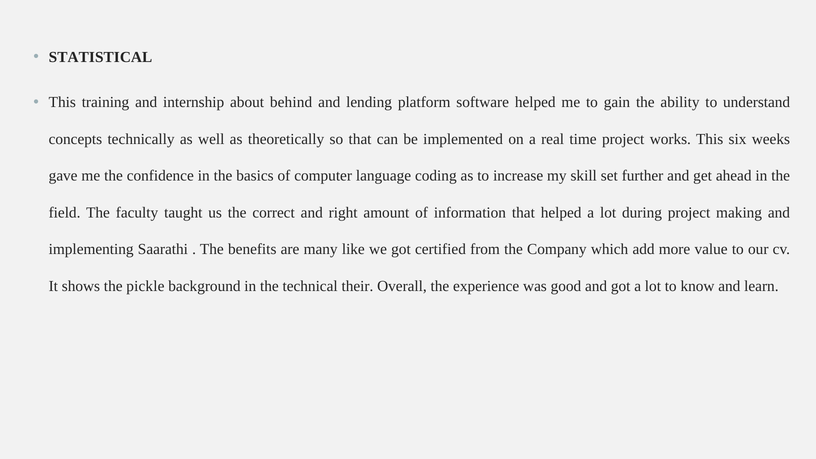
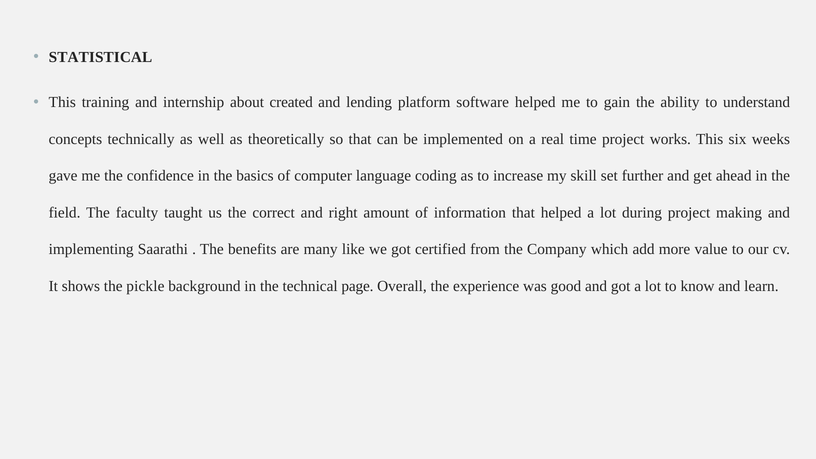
behind: behind -> created
their: their -> page
